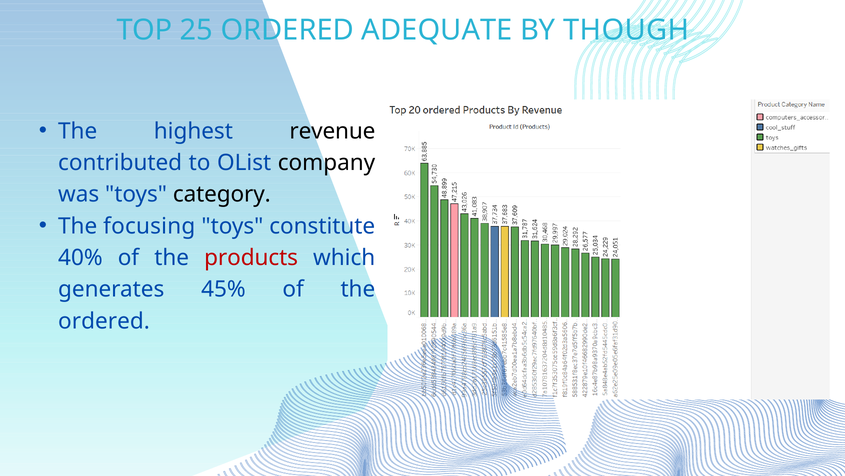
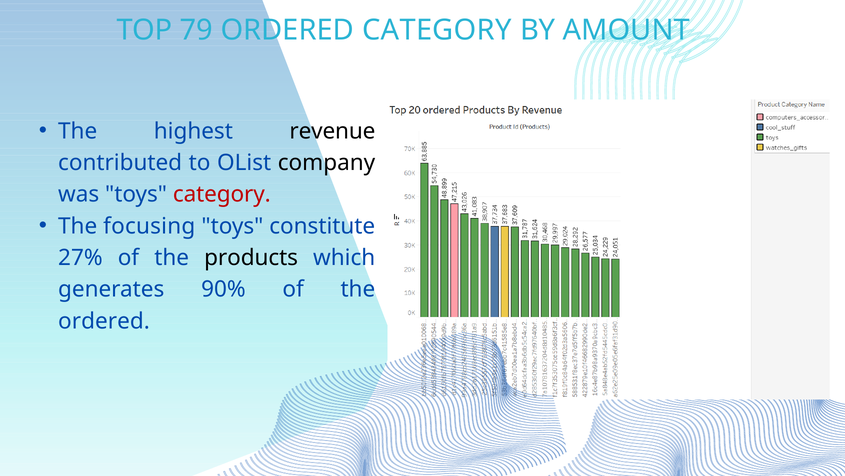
25: 25 -> 79
ORDERED ADEQUATE: ADEQUATE -> CATEGORY
THOUGH: THOUGH -> AMOUNT
category at (222, 194) colour: black -> red
40%: 40% -> 27%
products colour: red -> black
45%: 45% -> 90%
